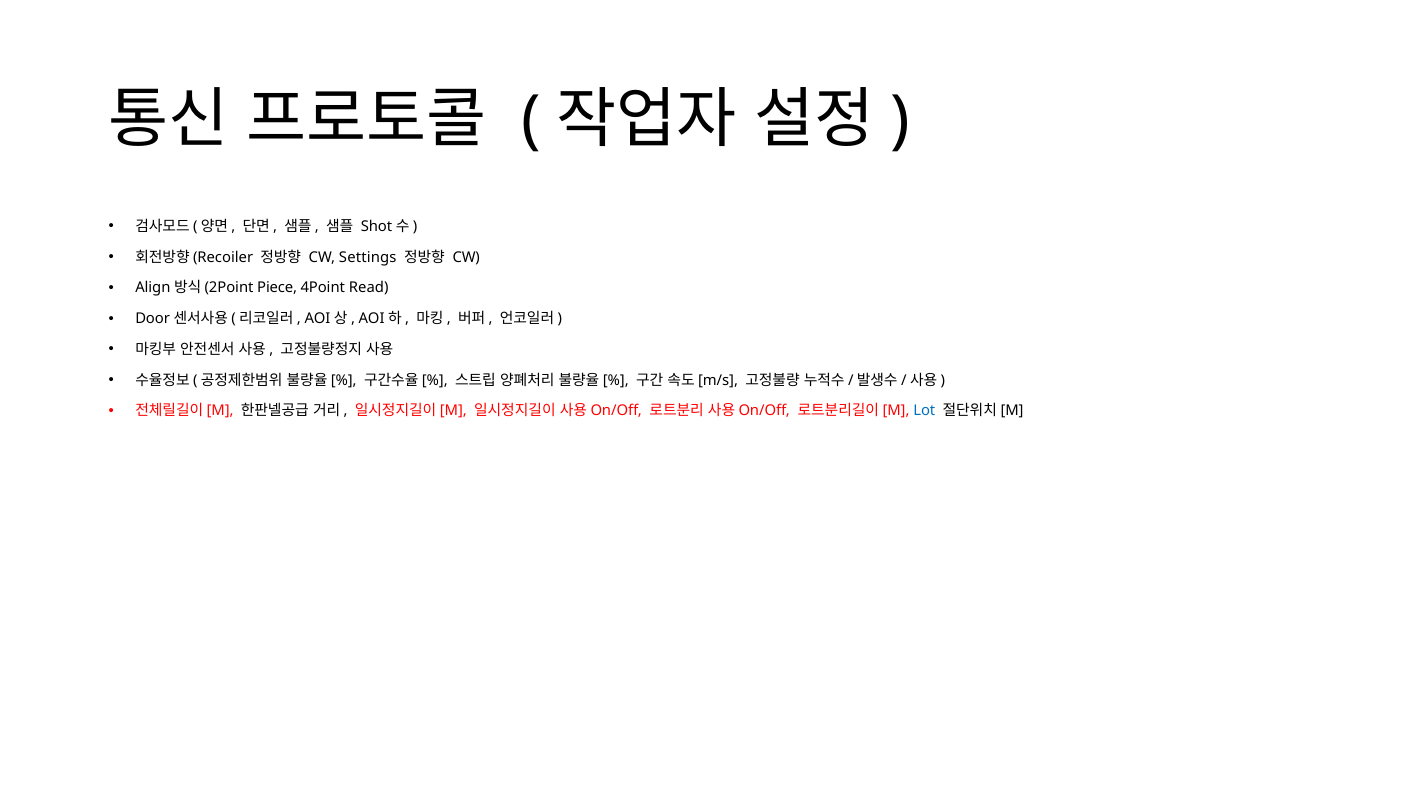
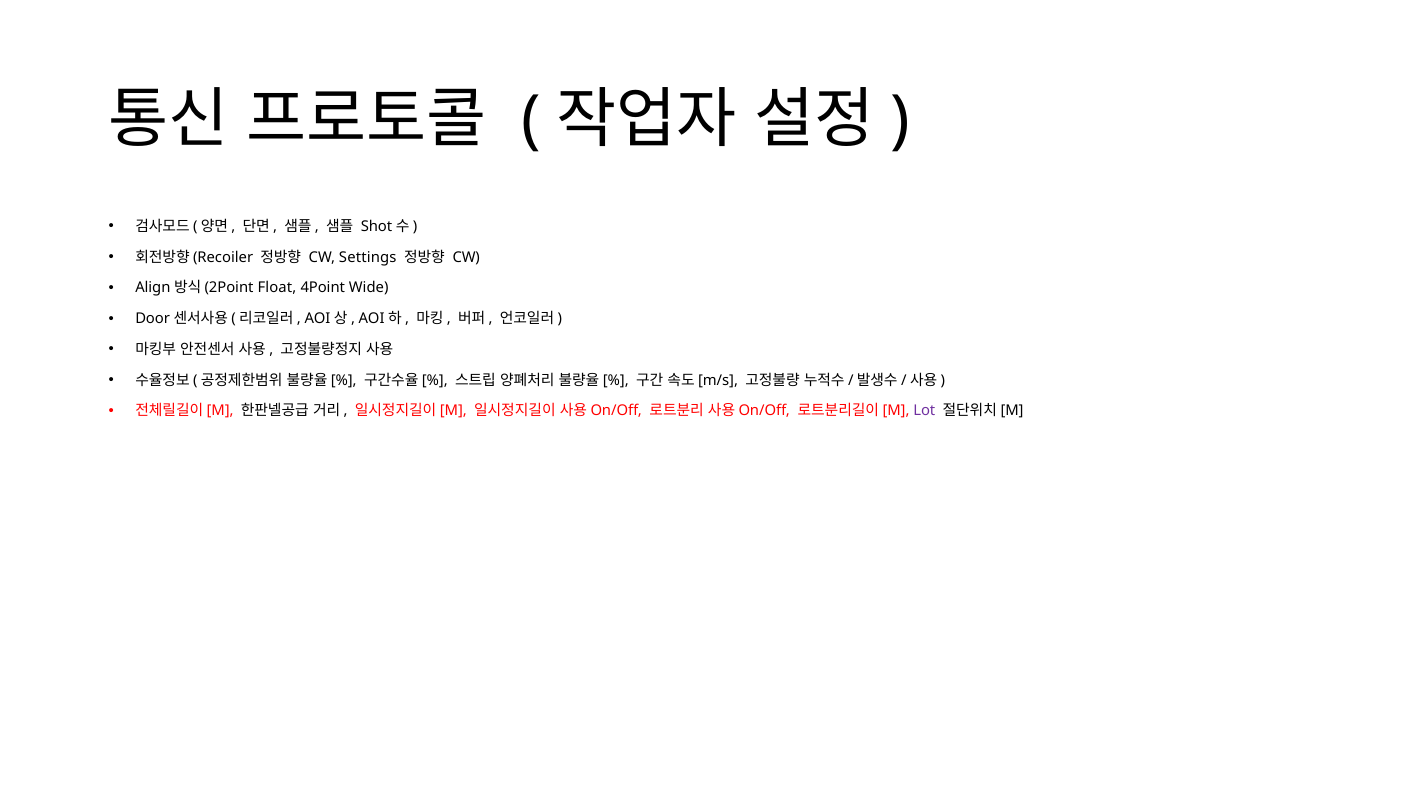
Piece: Piece -> Float
Read: Read -> Wide
Lot colour: blue -> purple
